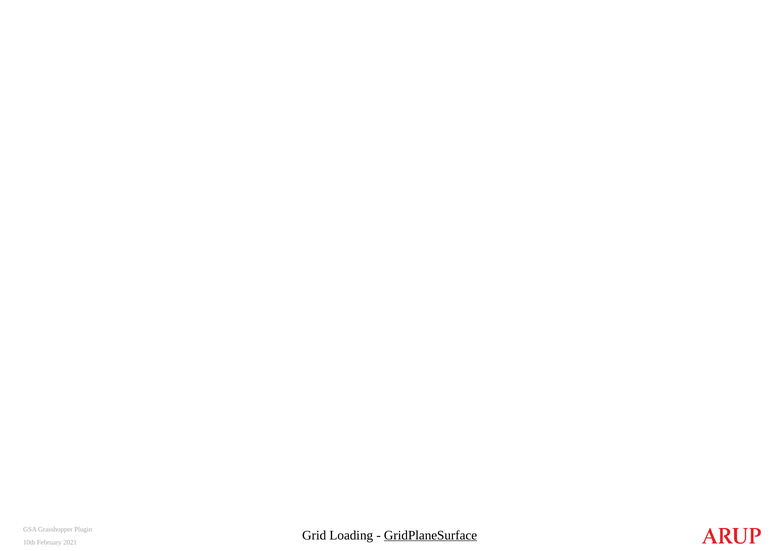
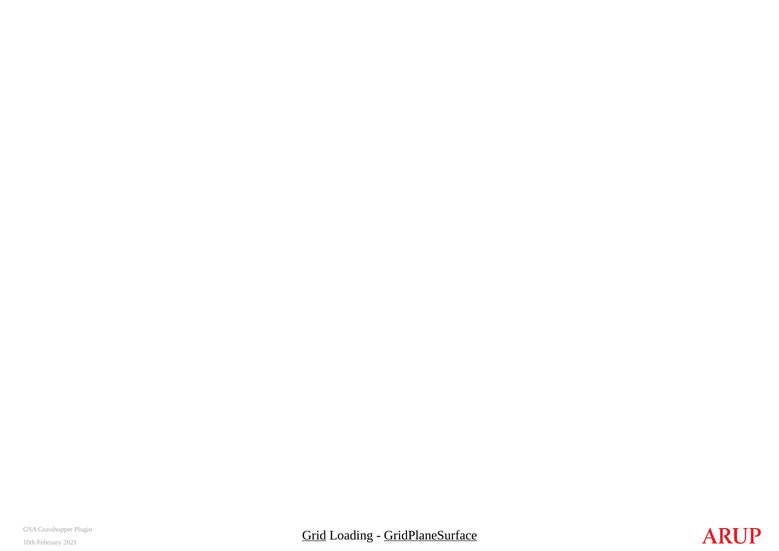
Grid underline: none -> present
